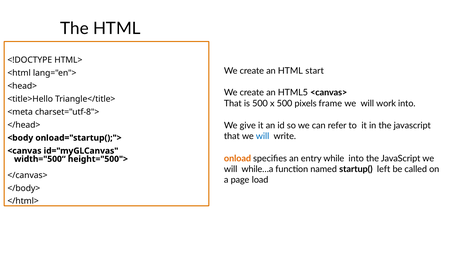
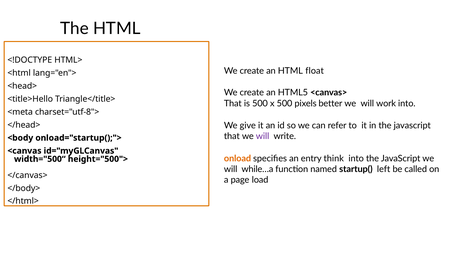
start: start -> float
frame: frame -> better
will at (263, 136) colour: blue -> purple
while: while -> think
